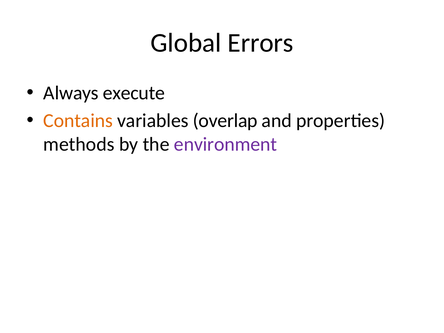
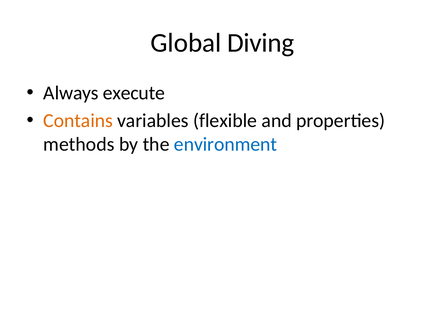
Errors: Errors -> Diving
overlap: overlap -> flexible
environment colour: purple -> blue
